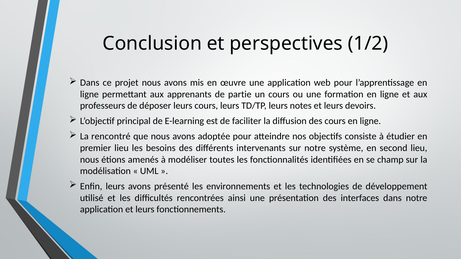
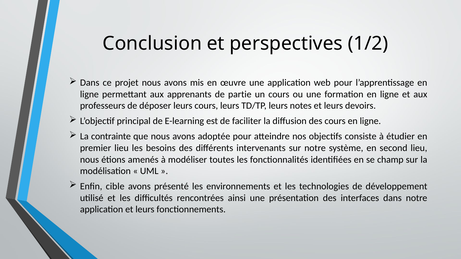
rencontré: rencontré -> contrainte
Enfin leurs: leurs -> cible
